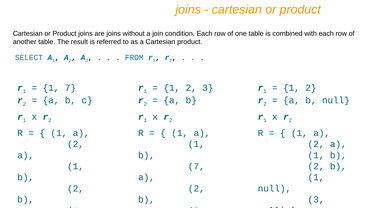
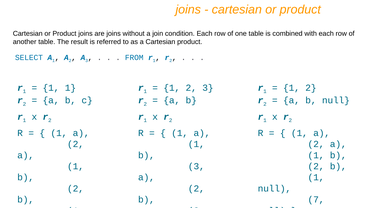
1 7: 7 -> 1
7 at (196, 166): 7 -> 3
3 at (316, 200): 3 -> 7
